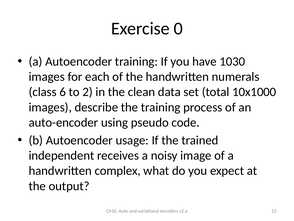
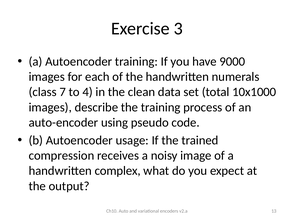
0: 0 -> 3
1030: 1030 -> 9000
6: 6 -> 7
2: 2 -> 4
independent: independent -> compression
